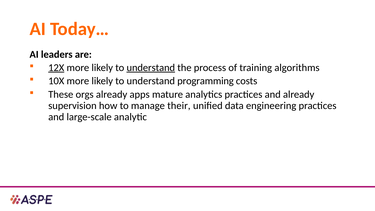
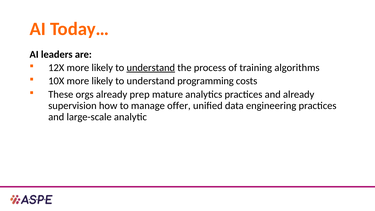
12X underline: present -> none
apps: apps -> prep
their: their -> offer
